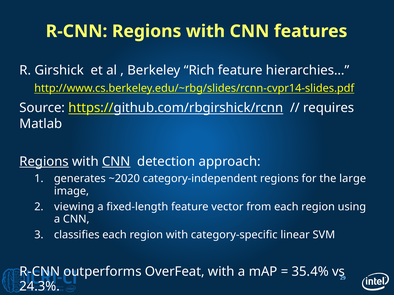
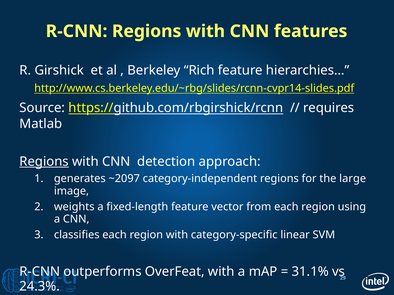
CNN at (116, 162) underline: present -> none
~2020: ~2020 -> ~2097
viewing: viewing -> weights
35.4%: 35.4% -> 31.1%
